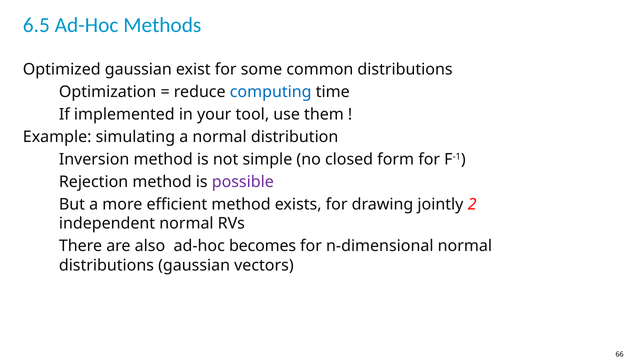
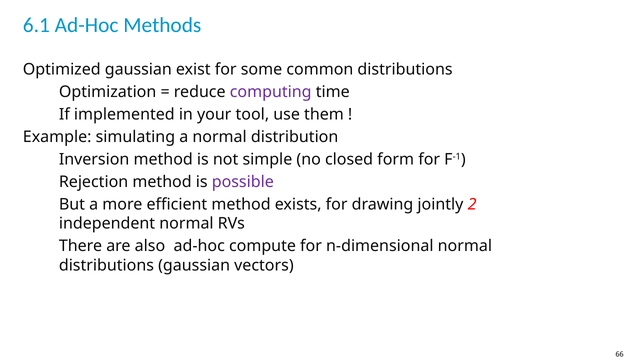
6.5: 6.5 -> 6.1
computing colour: blue -> purple
becomes: becomes -> compute
